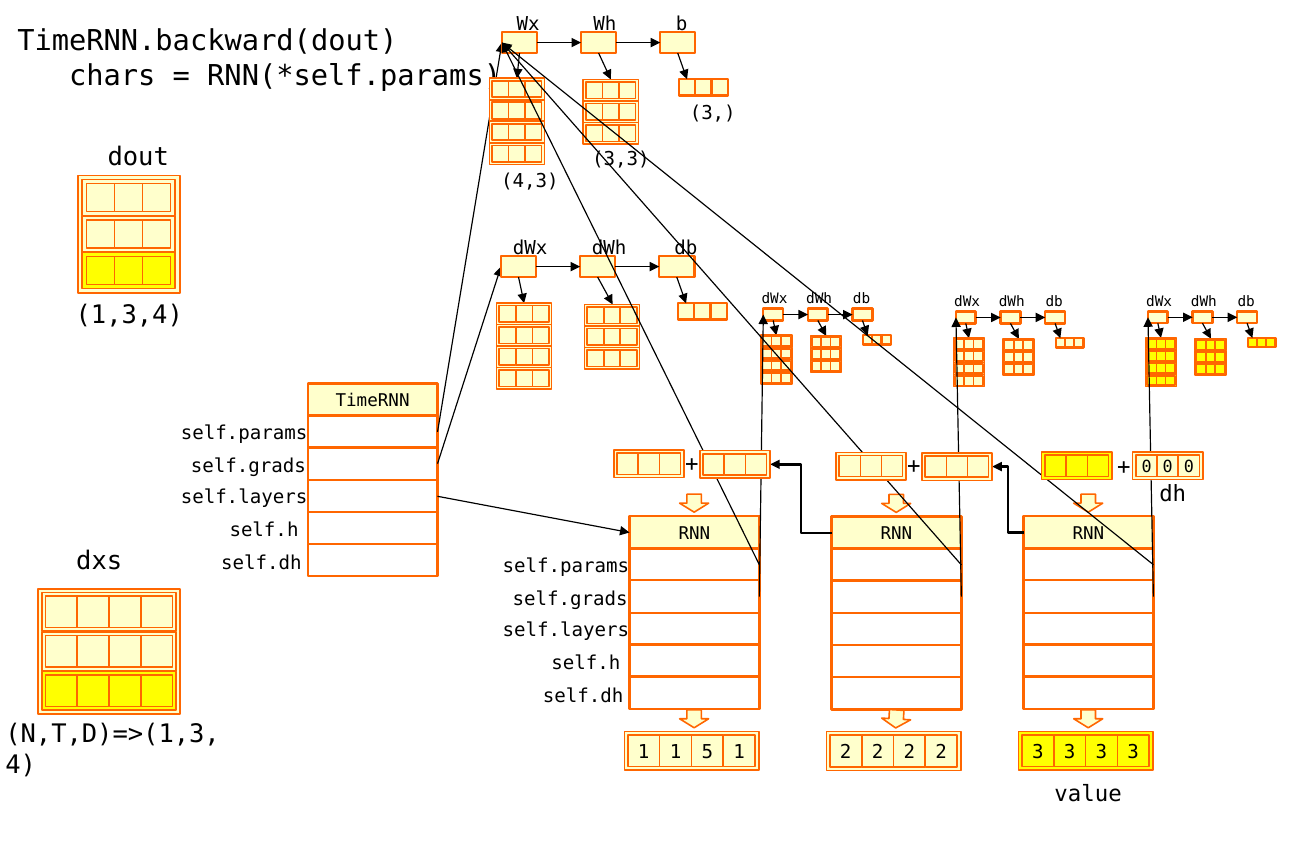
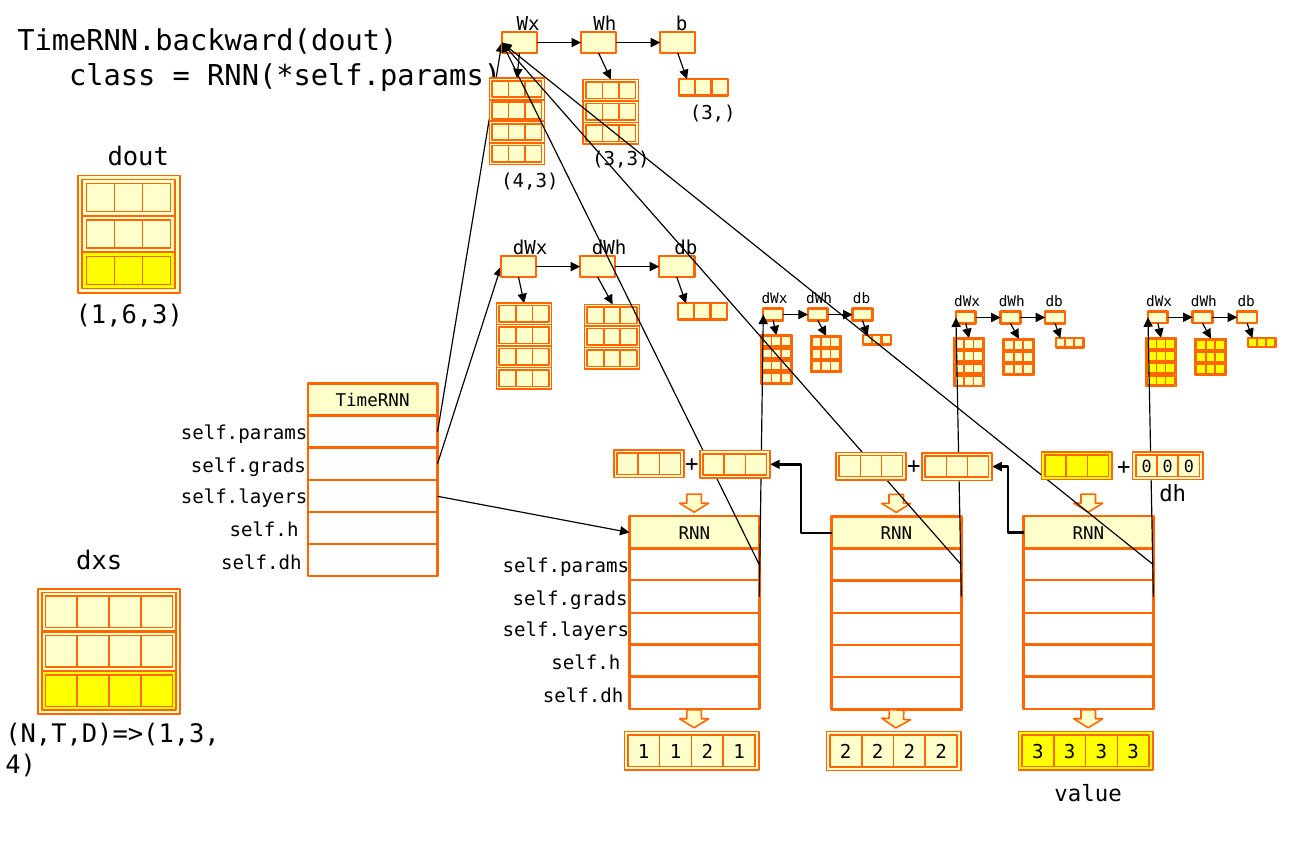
chars: chars -> class
1,3,4: 1,3,4 -> 1,6,3
1 5: 5 -> 2
